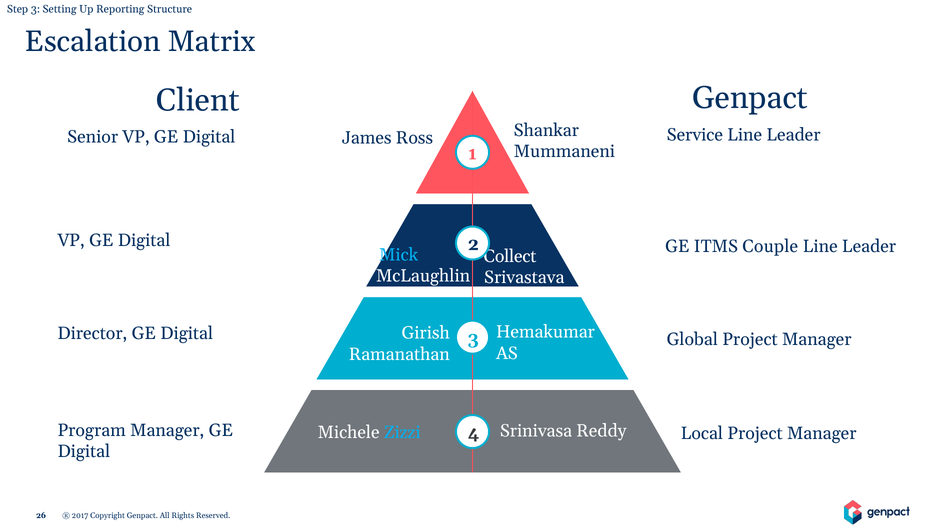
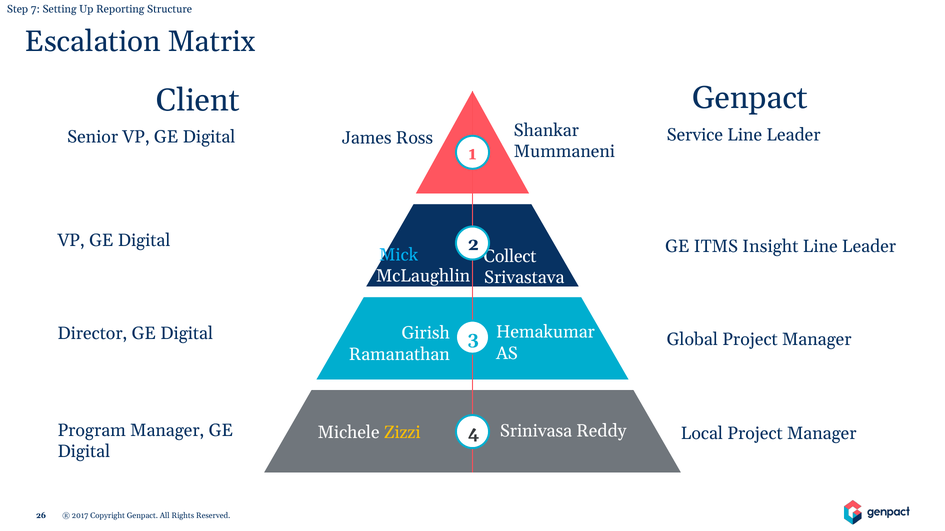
Step 3: 3 -> 7
Couple: Couple -> Insight
Zizzi colour: light blue -> yellow
